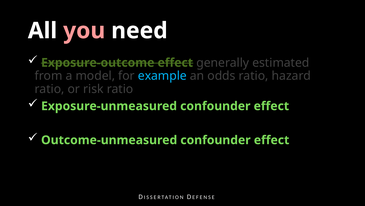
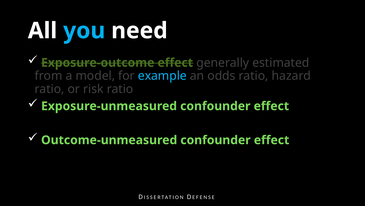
you colour: pink -> light blue
